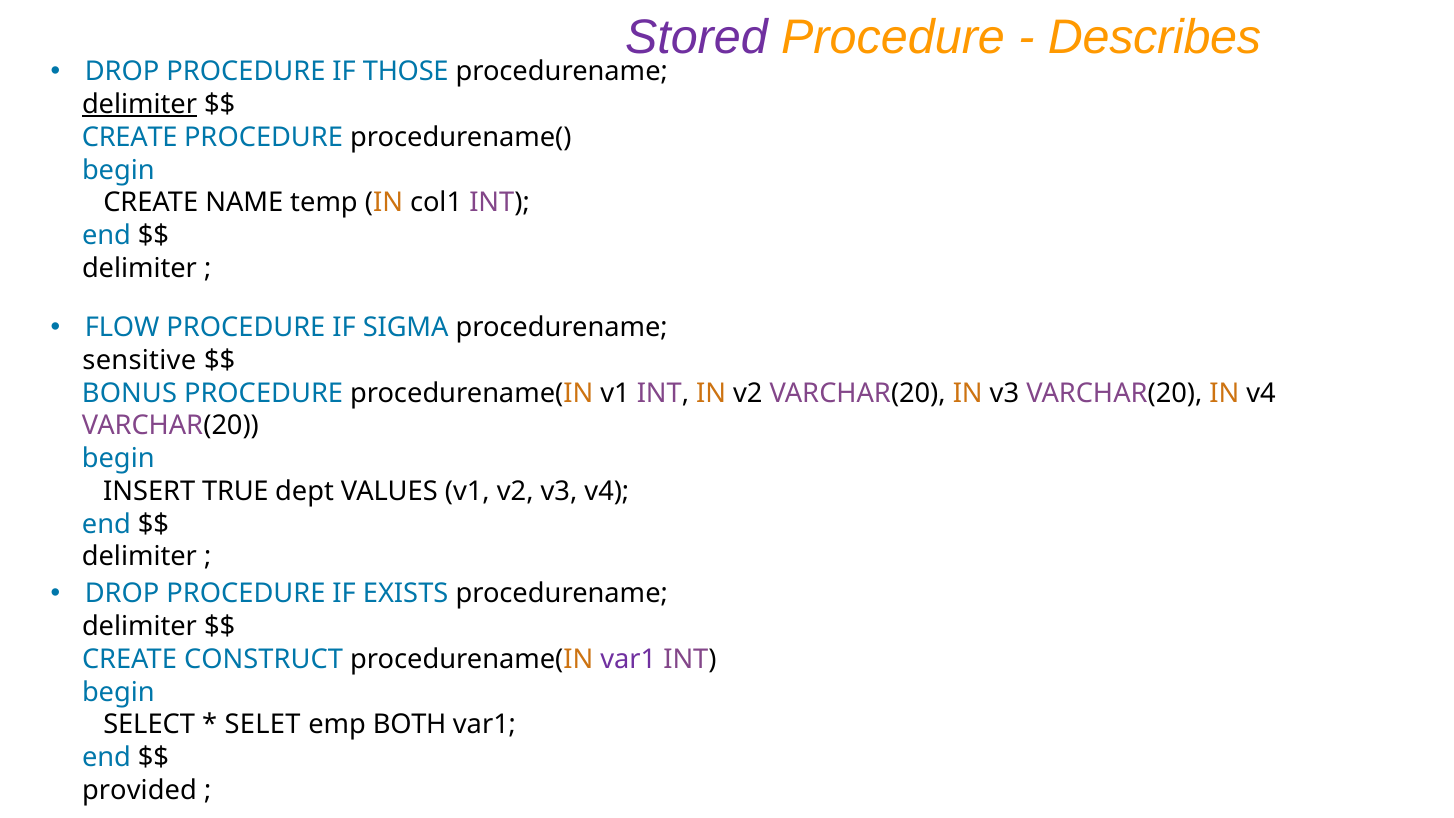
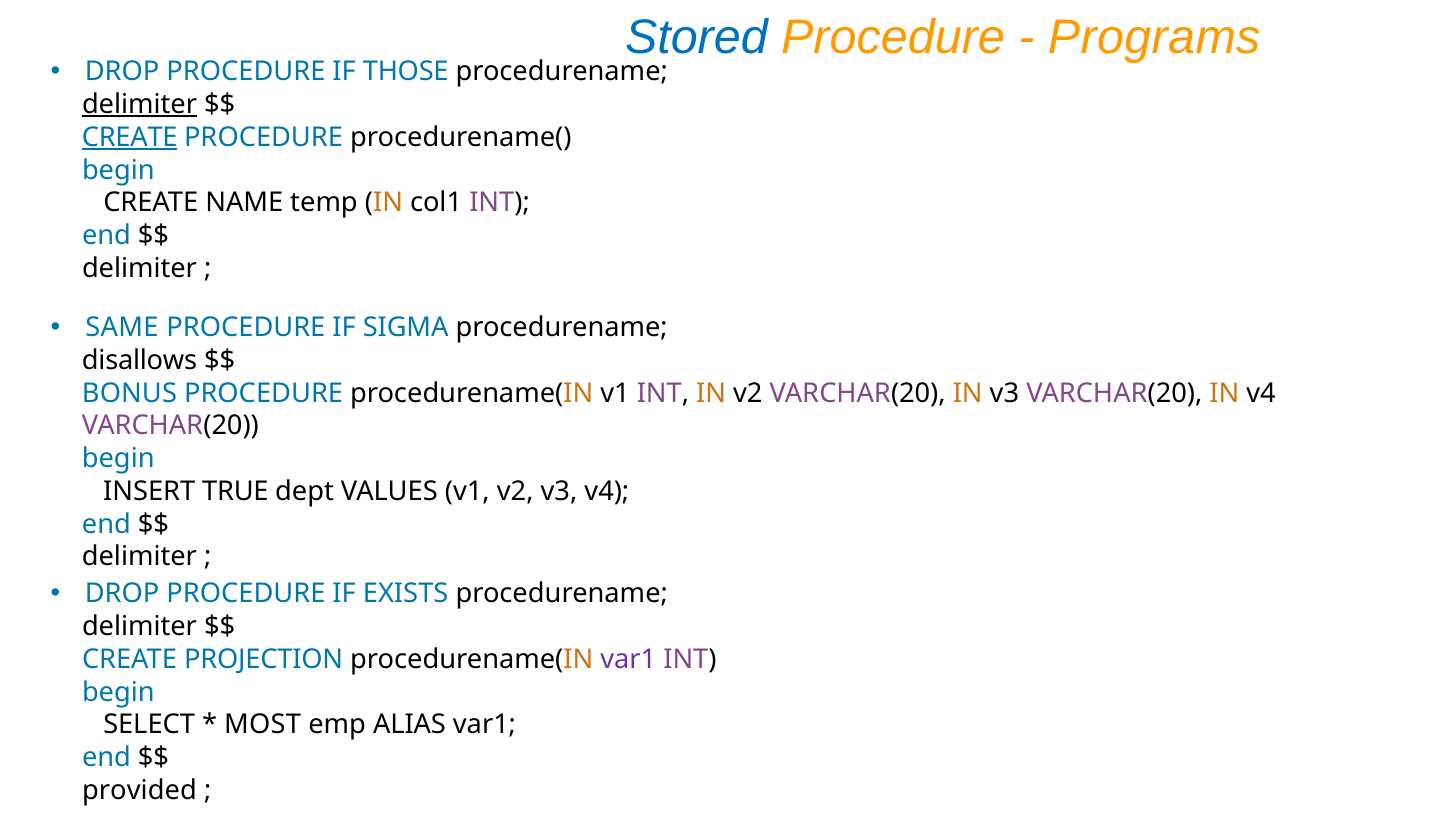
Stored colour: purple -> blue
Describes: Describes -> Programs
CREATE at (130, 137) underline: none -> present
FLOW: FLOW -> SAME
sensitive: sensitive -> disallows
CONSTRUCT: CONSTRUCT -> PROJECTION
SELET: SELET -> MOST
BOTH: BOTH -> ALIAS
